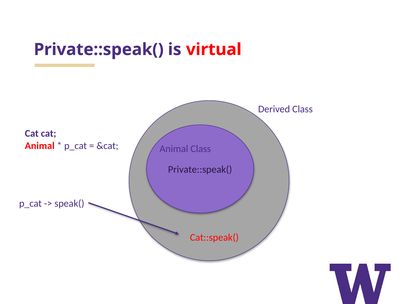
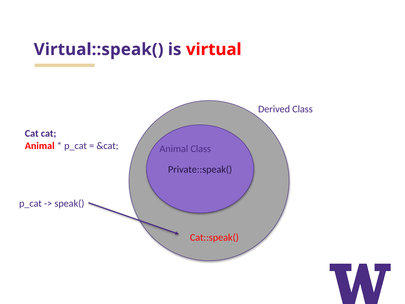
Private::speak( at (99, 49): Private::speak( -> Virtual::speak(
